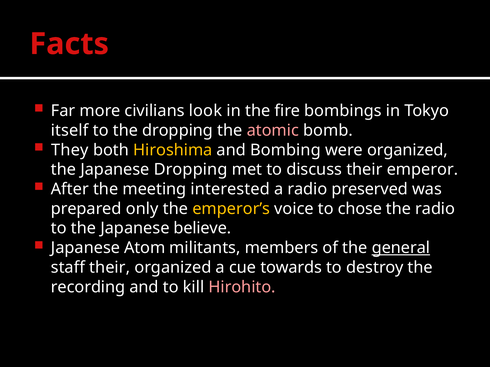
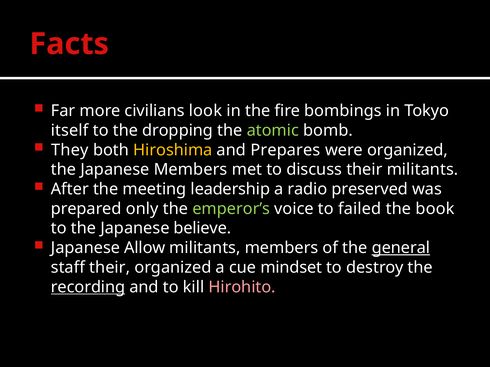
atomic colour: pink -> light green
Bombing: Bombing -> Prepares
Japanese Dropping: Dropping -> Members
their emperor: emperor -> militants
interested: interested -> leadership
emperor’s colour: yellow -> light green
chose: chose -> failed
the radio: radio -> book
Atom: Atom -> Allow
towards: towards -> mindset
recording underline: none -> present
